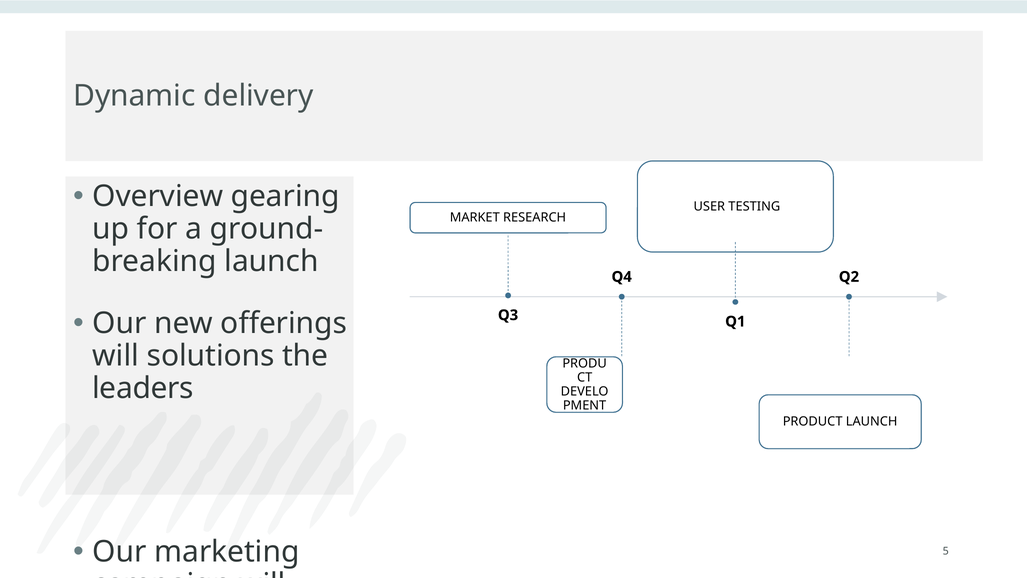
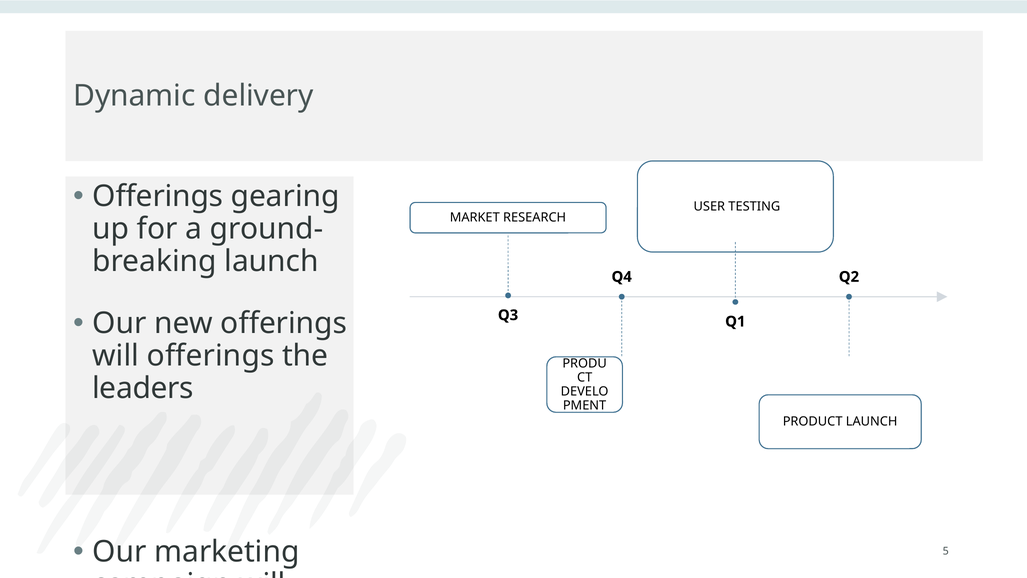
Overview at (158, 196): Overview -> Offerings
will solutions: solutions -> offerings
